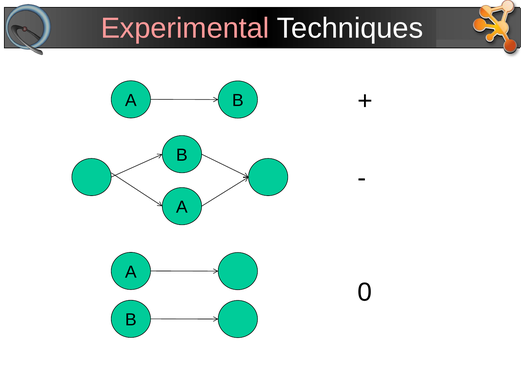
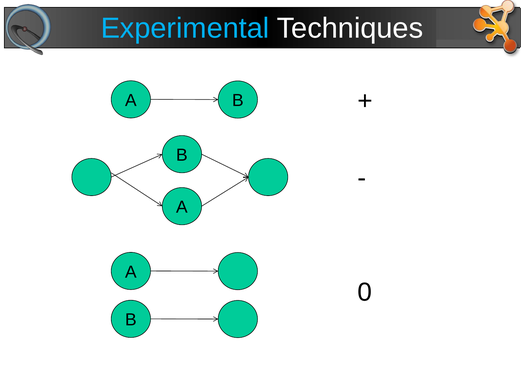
Experimental colour: pink -> light blue
